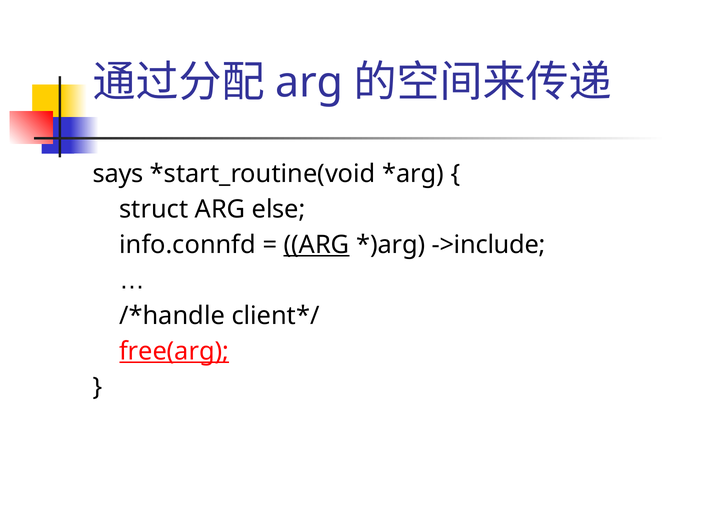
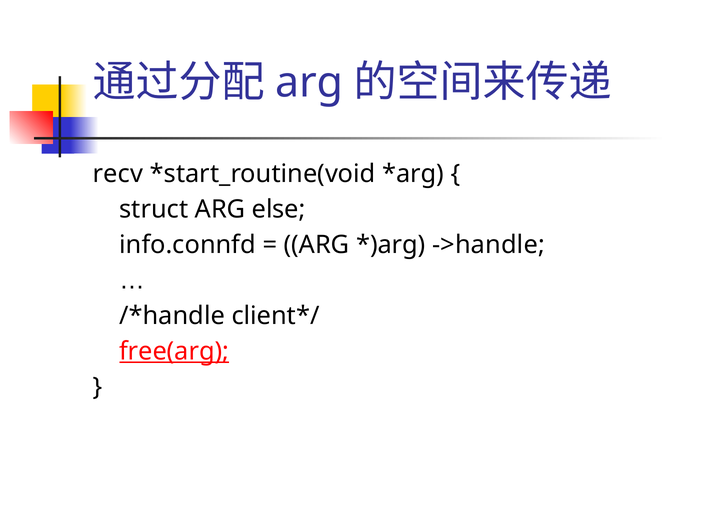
says: says -> recv
ARG at (317, 245) underline: present -> none
->include: ->include -> ->handle
